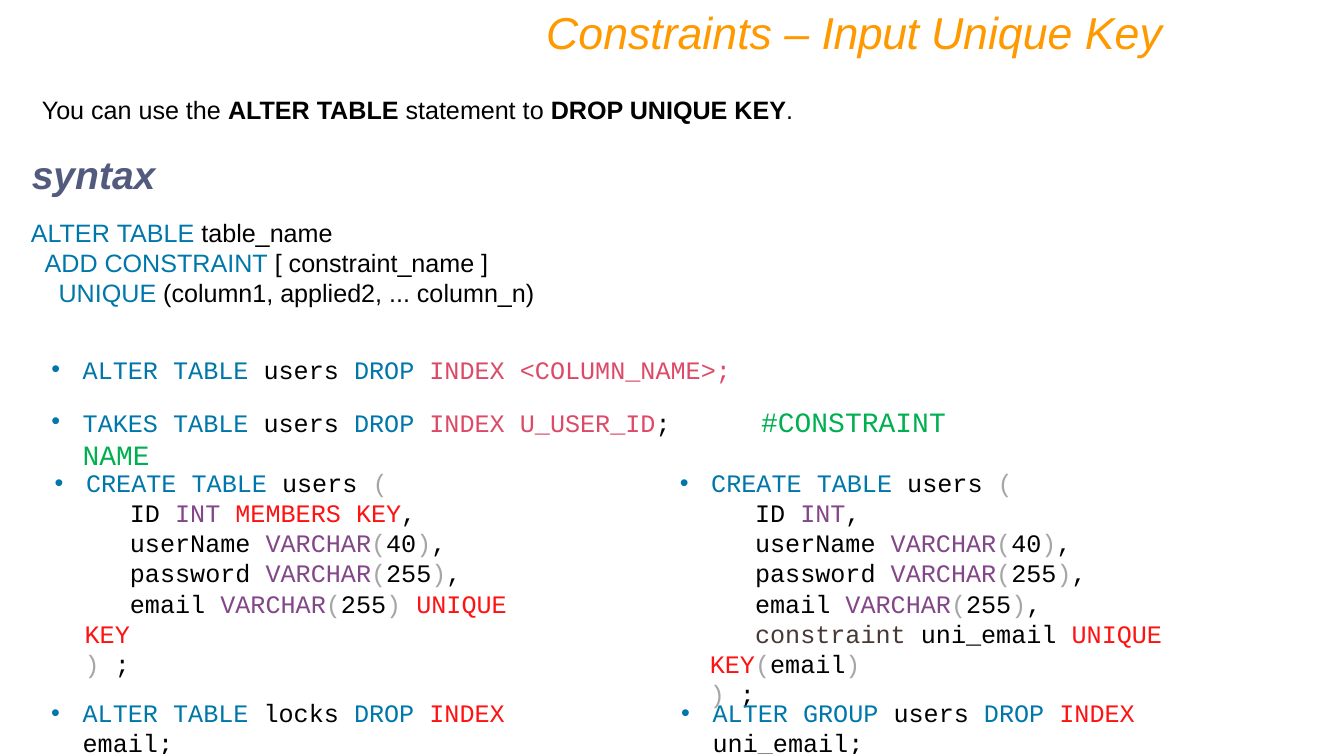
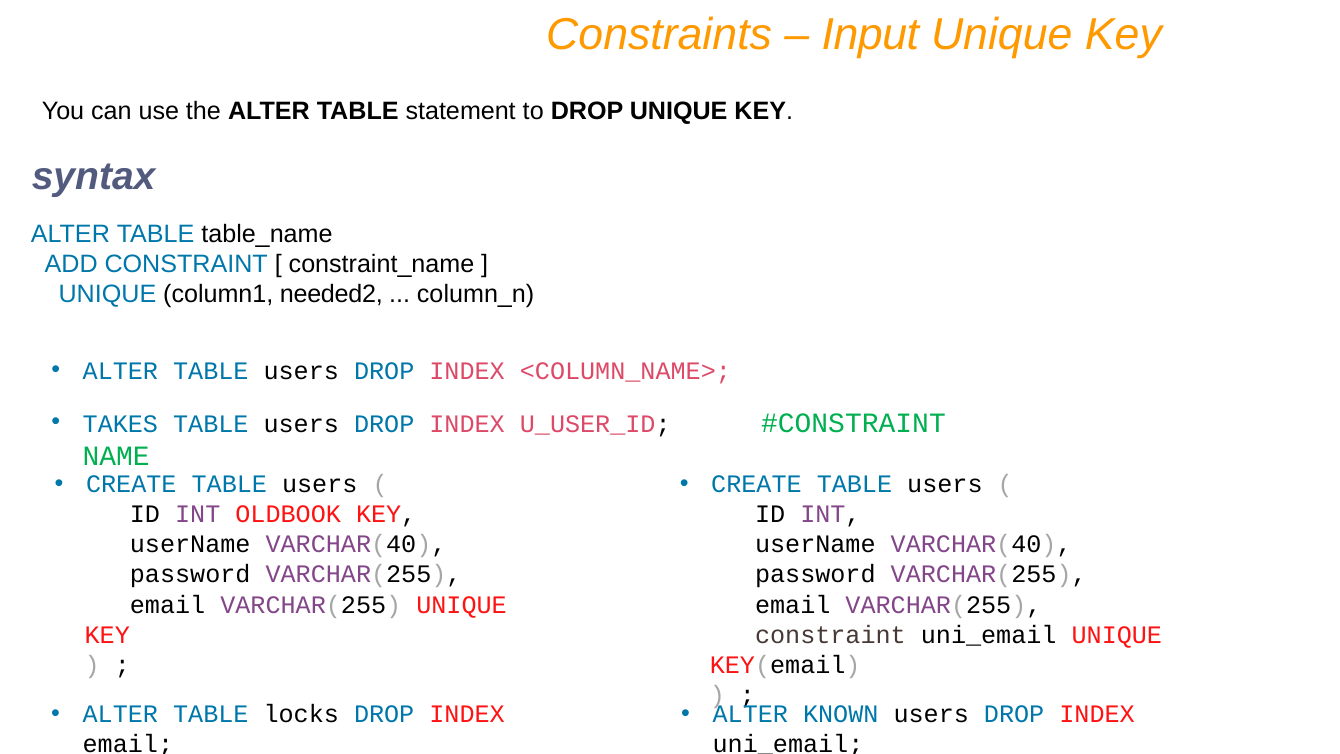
applied2: applied2 -> needed2
MEMBERS: MEMBERS -> OLDBOOK
GROUP: GROUP -> KNOWN
